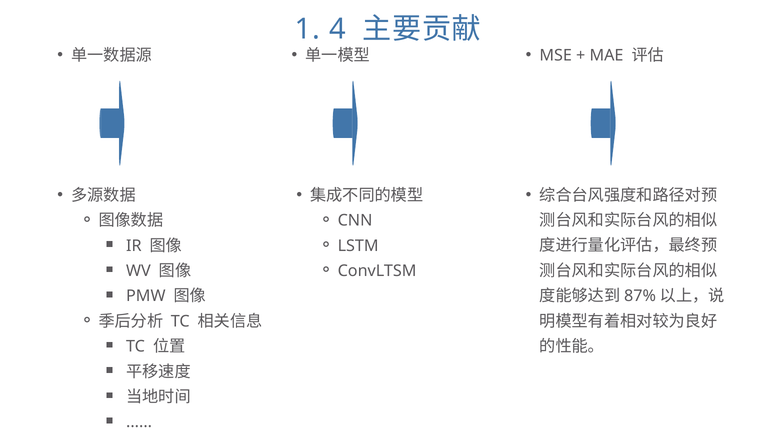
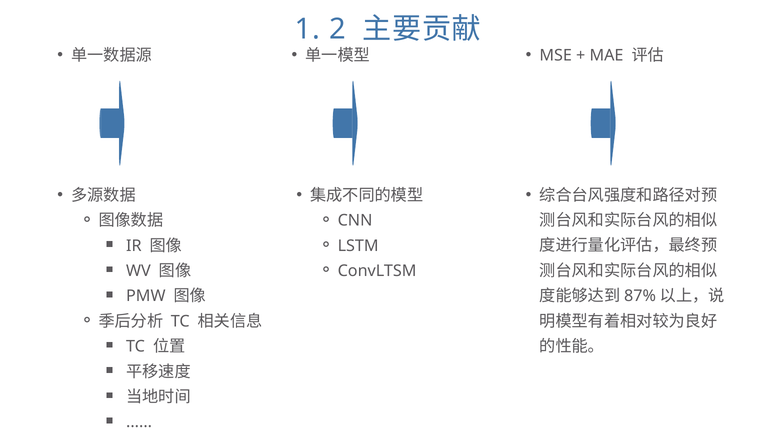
4: 4 -> 2
